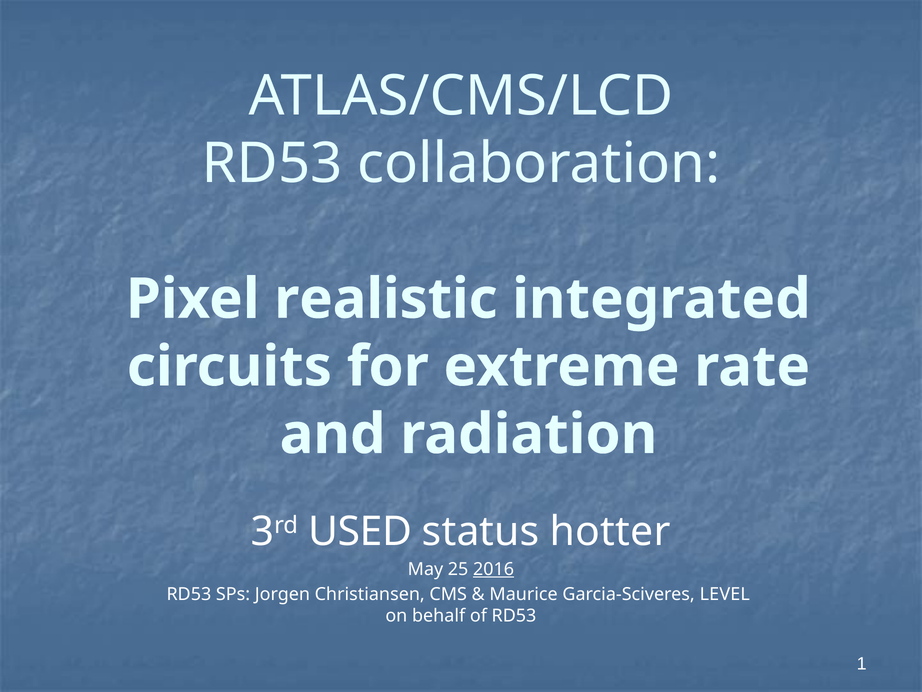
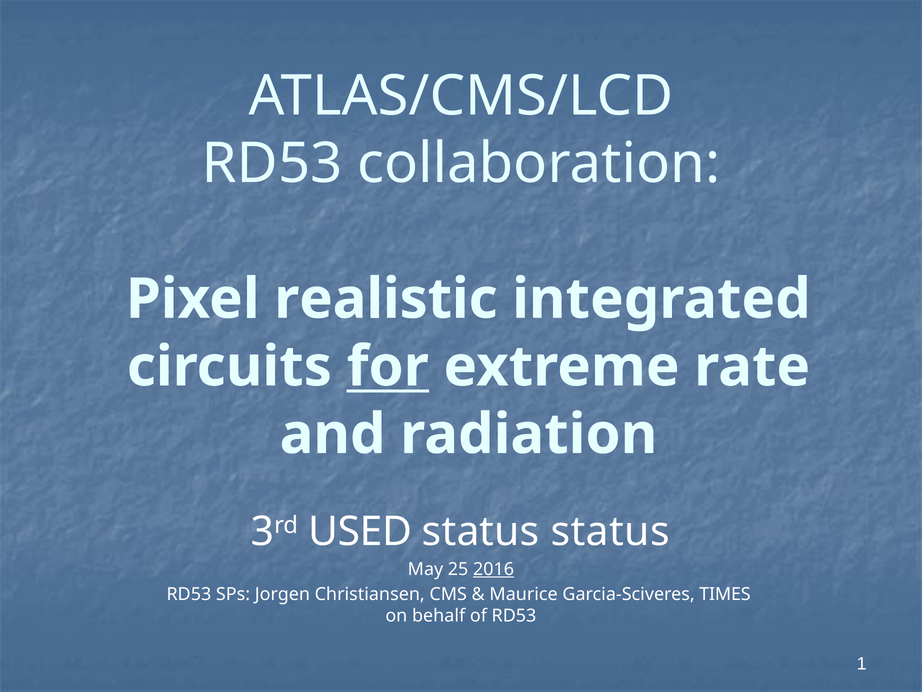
for underline: none -> present
status hotter: hotter -> status
LEVEL: LEVEL -> TIMES
